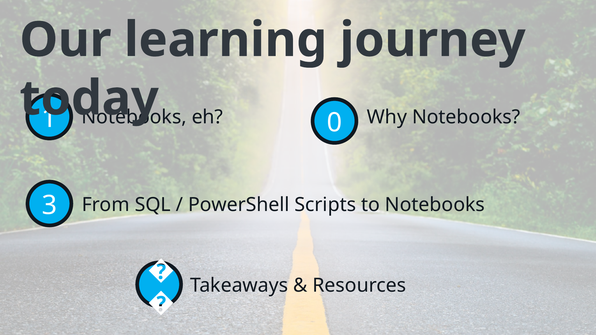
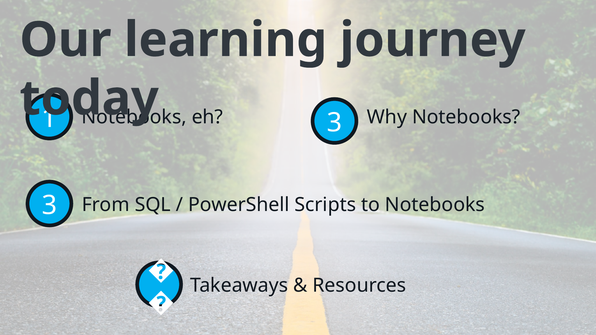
eh 0: 0 -> 3
